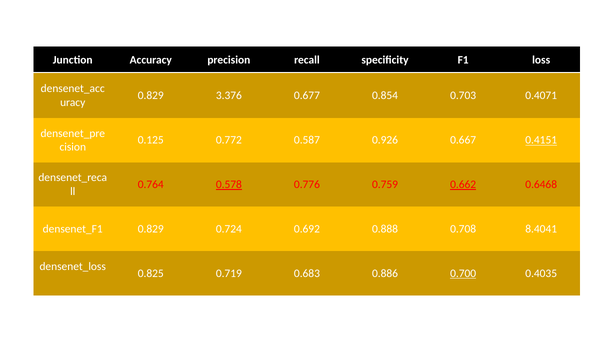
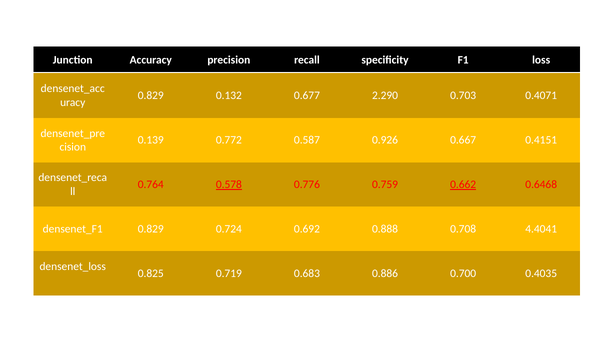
3.376: 3.376 -> 0.132
0.854: 0.854 -> 2.290
0.125: 0.125 -> 0.139
0.4151 underline: present -> none
8.4041: 8.4041 -> 4.4041
0.700 underline: present -> none
